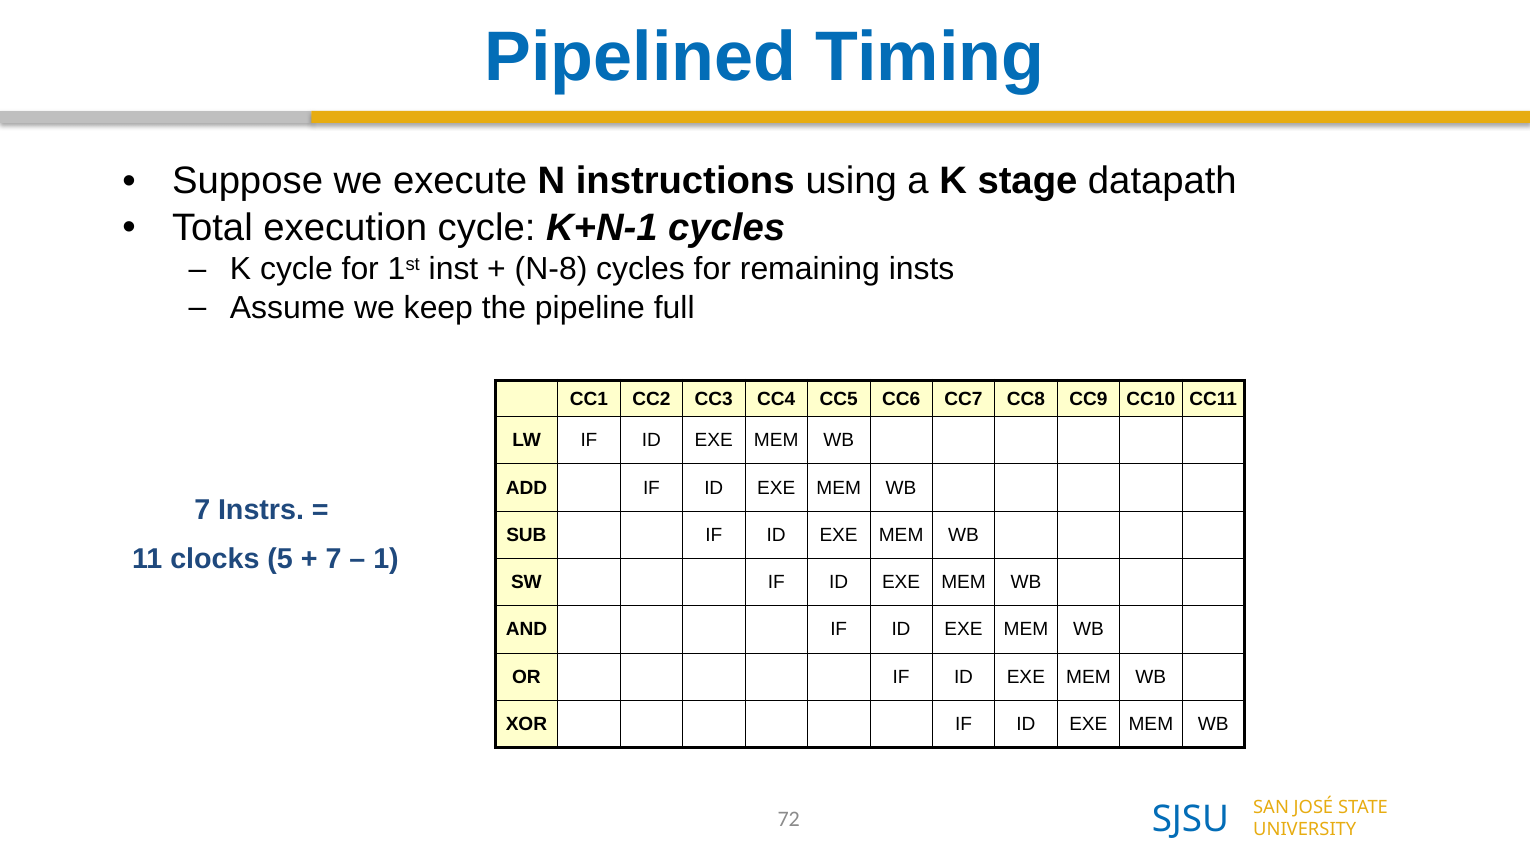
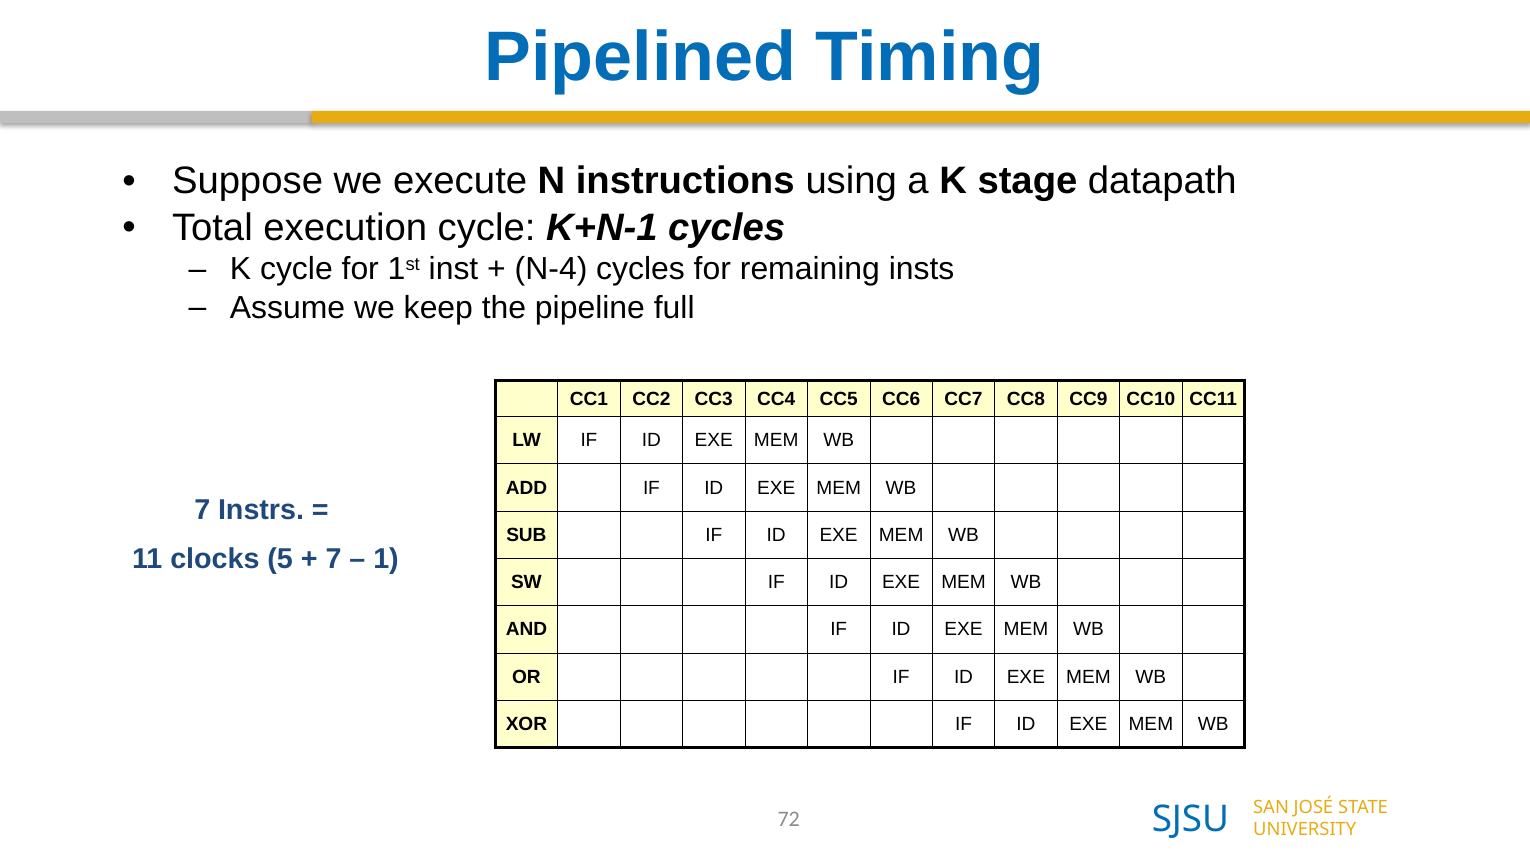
N-8: N-8 -> N-4
